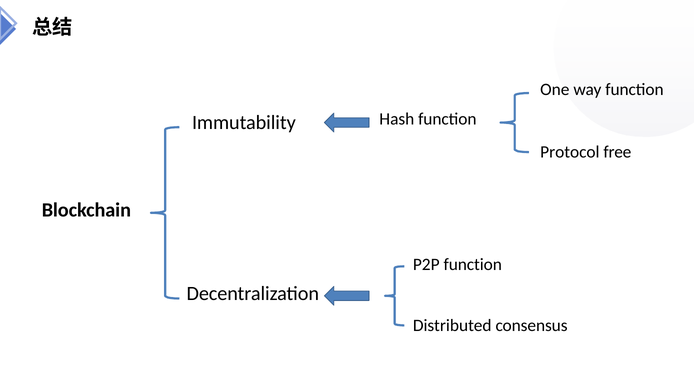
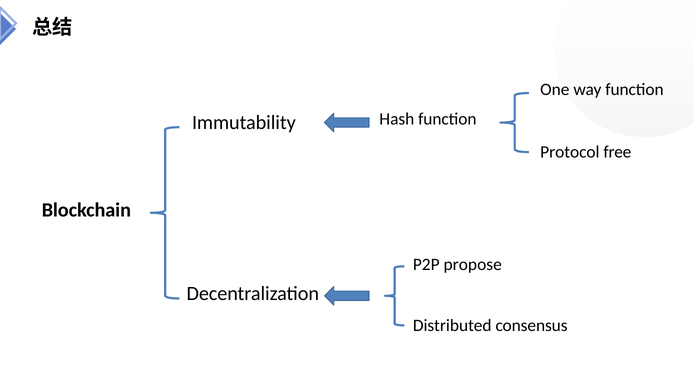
P2P function: function -> propose
